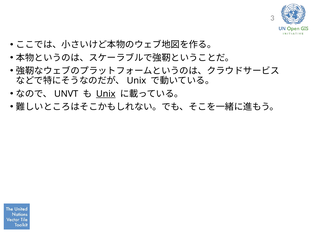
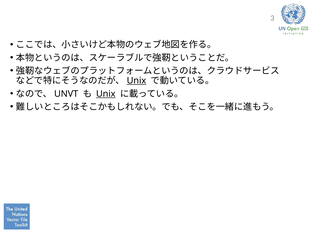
Unix at (136, 81) underline: none -> present
